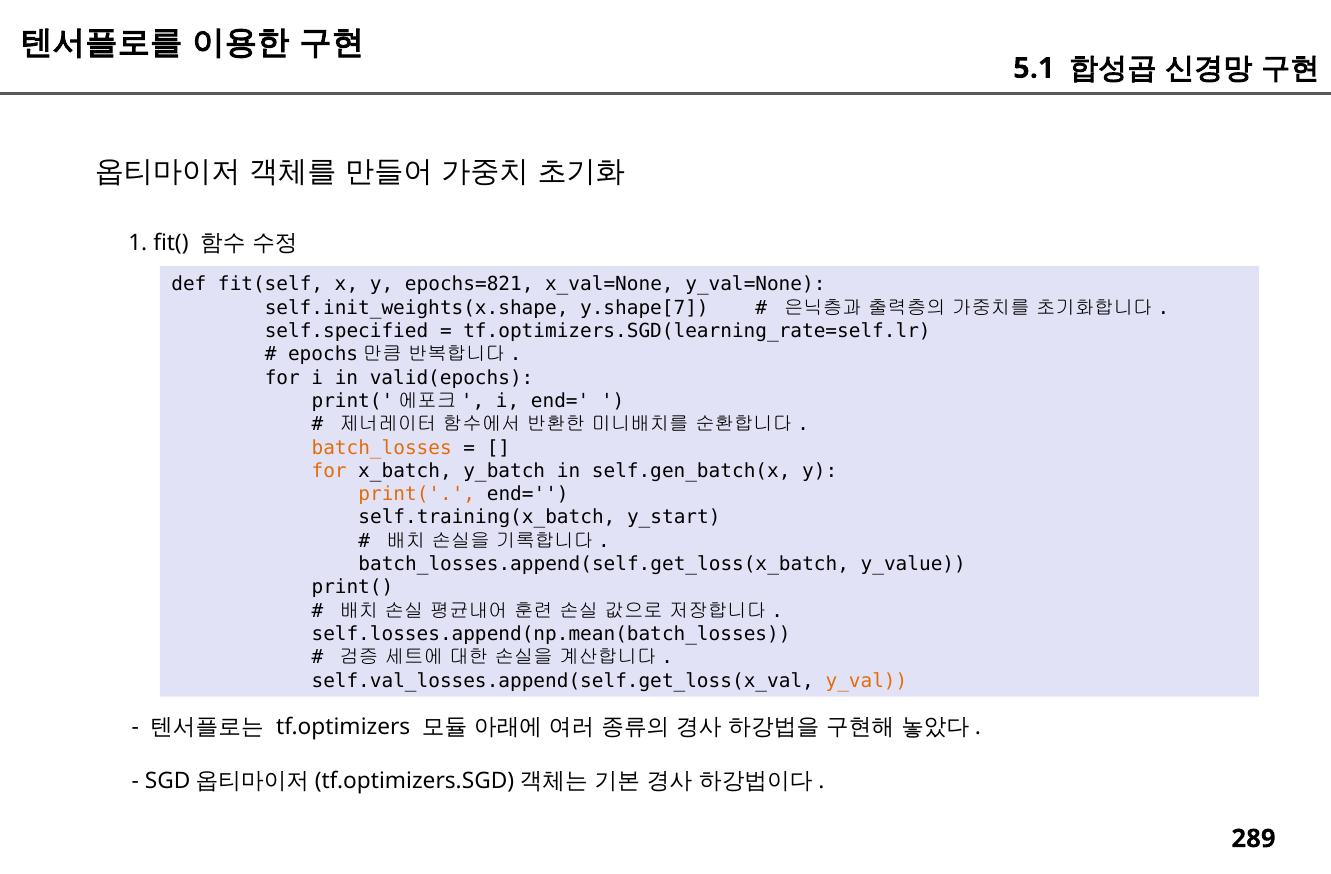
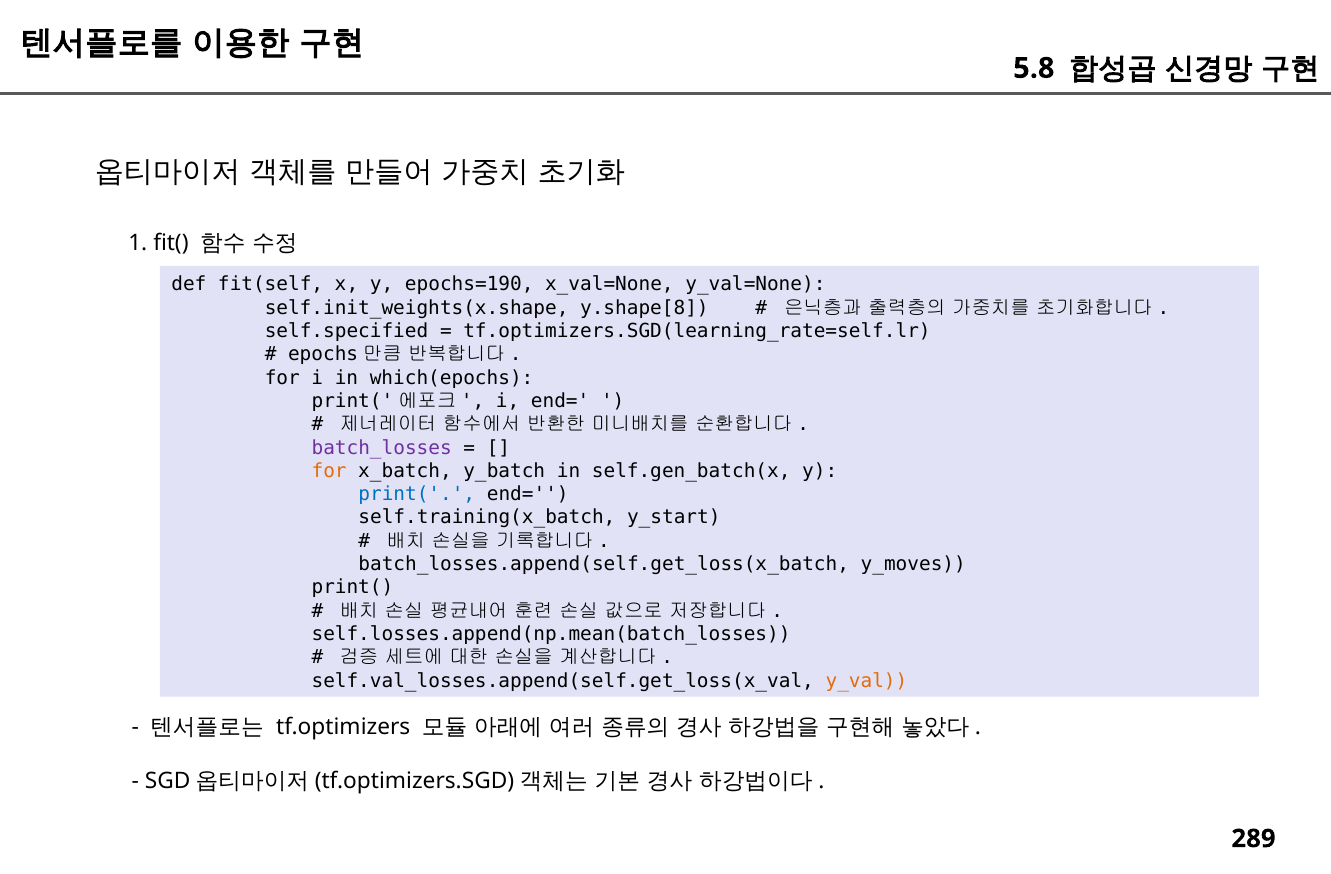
5.1: 5.1 -> 5.8
epochs=821: epochs=821 -> epochs=190
y.shape[7: y.shape[7 -> y.shape[8
valid(epochs: valid(epochs -> which(epochs
batch_losses colour: orange -> purple
print( at (417, 494) colour: orange -> blue
y_value: y_value -> y_moves
